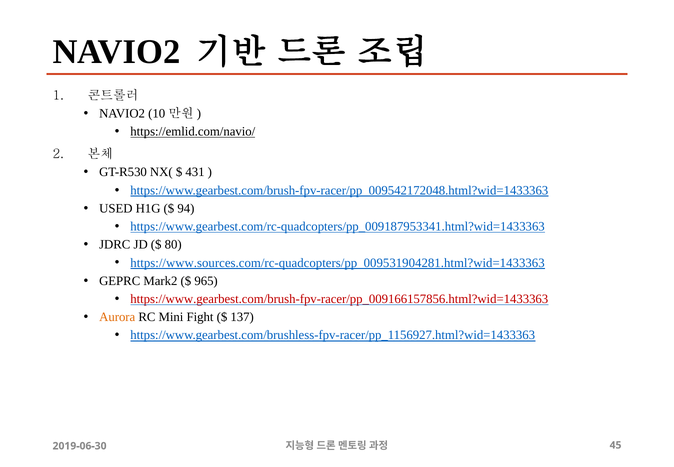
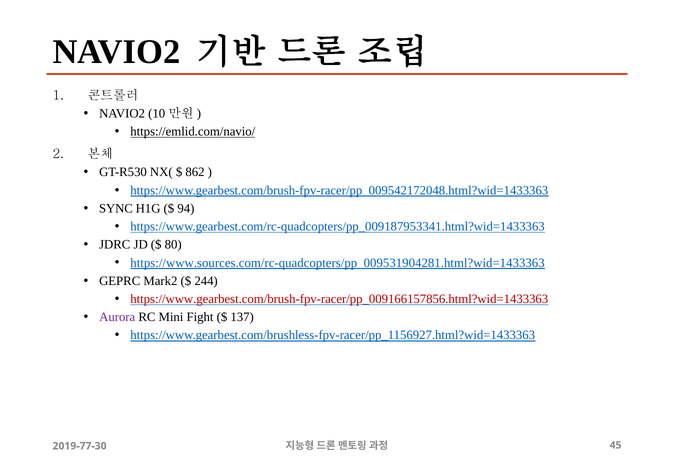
431: 431 -> 862
USED: USED -> SYNC
965: 965 -> 244
Aurora colour: orange -> purple
2019-06-30: 2019-06-30 -> 2019-77-30
